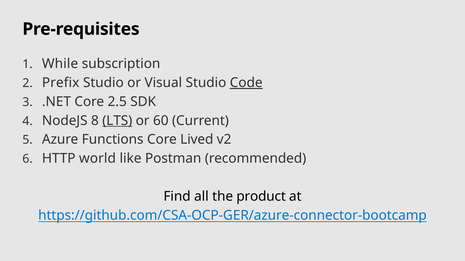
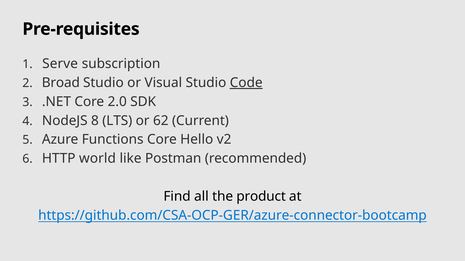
While: While -> Serve
Prefix: Prefix -> Broad
2.5: 2.5 -> 2.0
LTS underline: present -> none
60: 60 -> 62
Lived: Lived -> Hello
